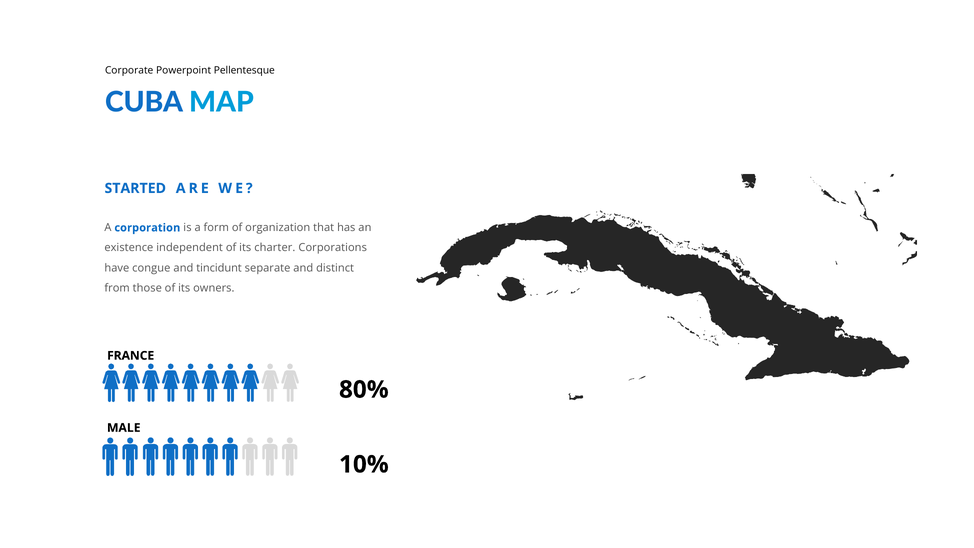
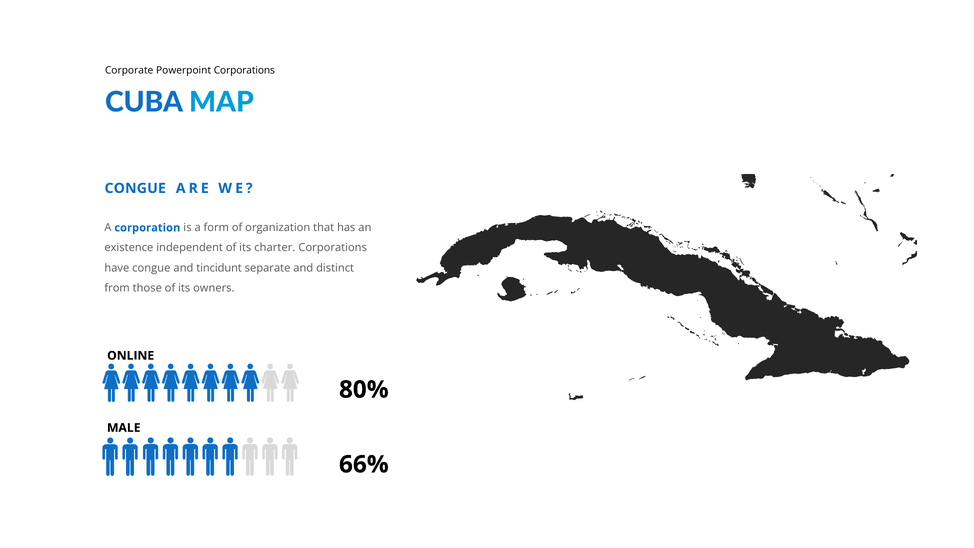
Powerpoint Pellentesque: Pellentesque -> Corporations
STARTED at (135, 188): STARTED -> CONGUE
FRANCE: FRANCE -> ONLINE
10%: 10% -> 66%
